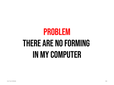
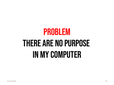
FORMING: FORMING -> PURPOSE
